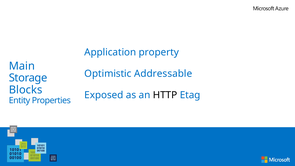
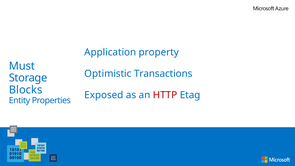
Main: Main -> Must
Addressable: Addressable -> Transactions
HTTP colour: black -> red
